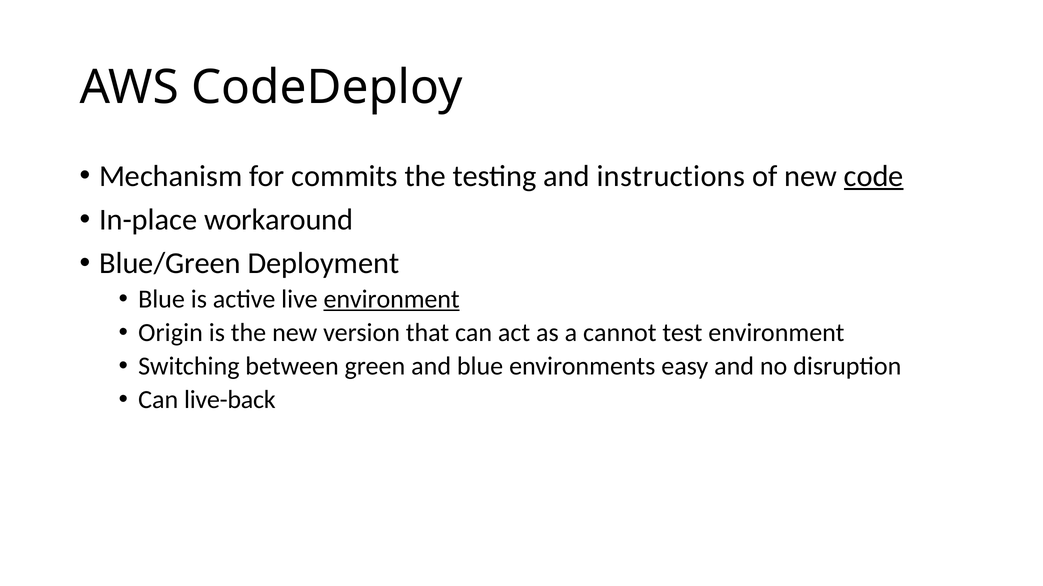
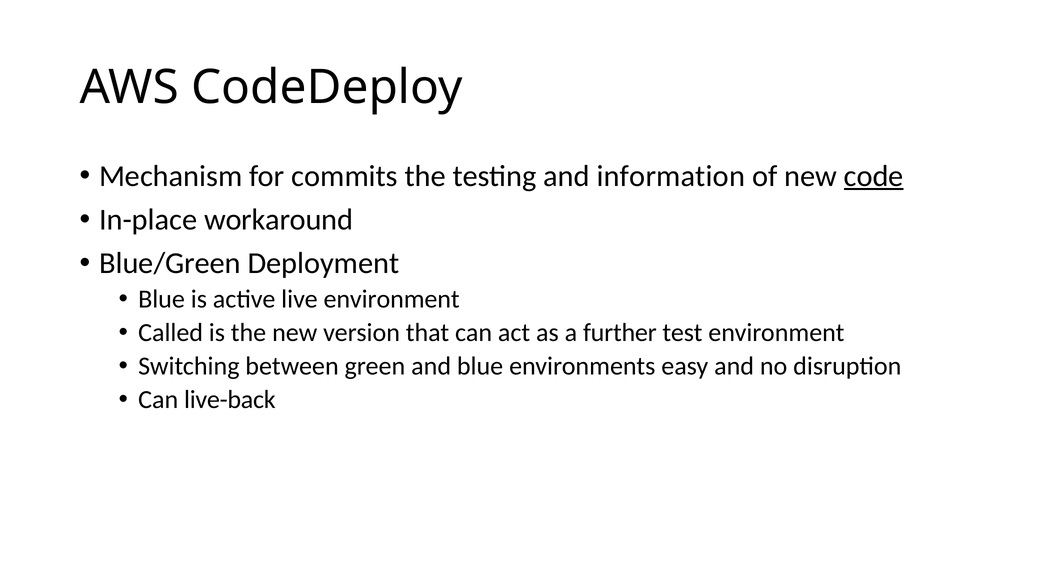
instructions: instructions -> information
environment at (392, 300) underline: present -> none
Origin: Origin -> Called
cannot: cannot -> further
